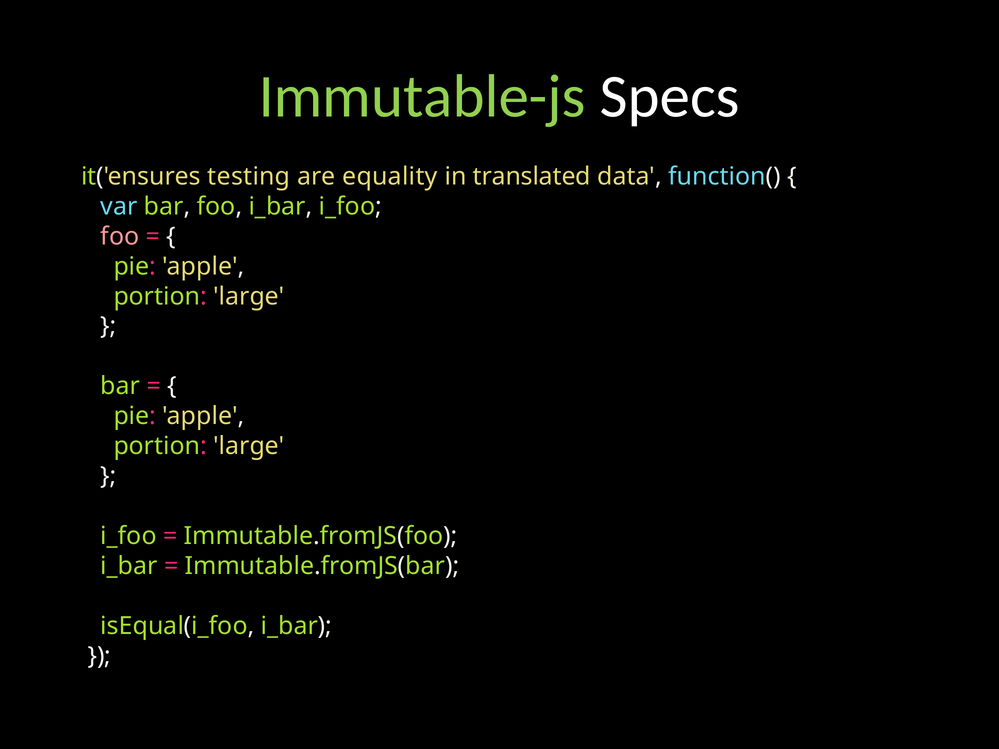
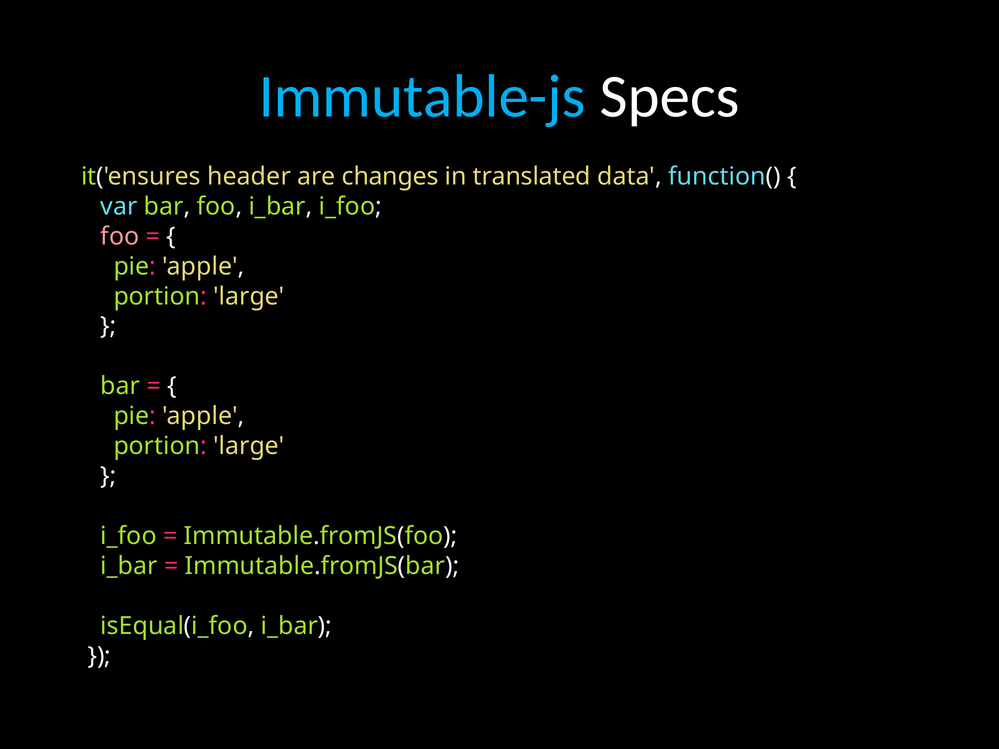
Immutable-js colour: light green -> light blue
testing: testing -> header
equality: equality -> changes
